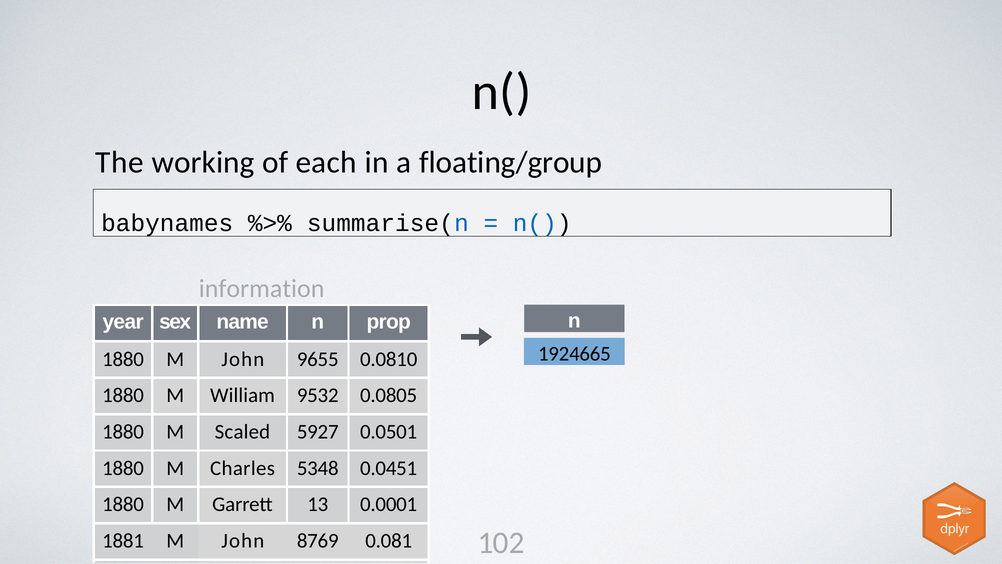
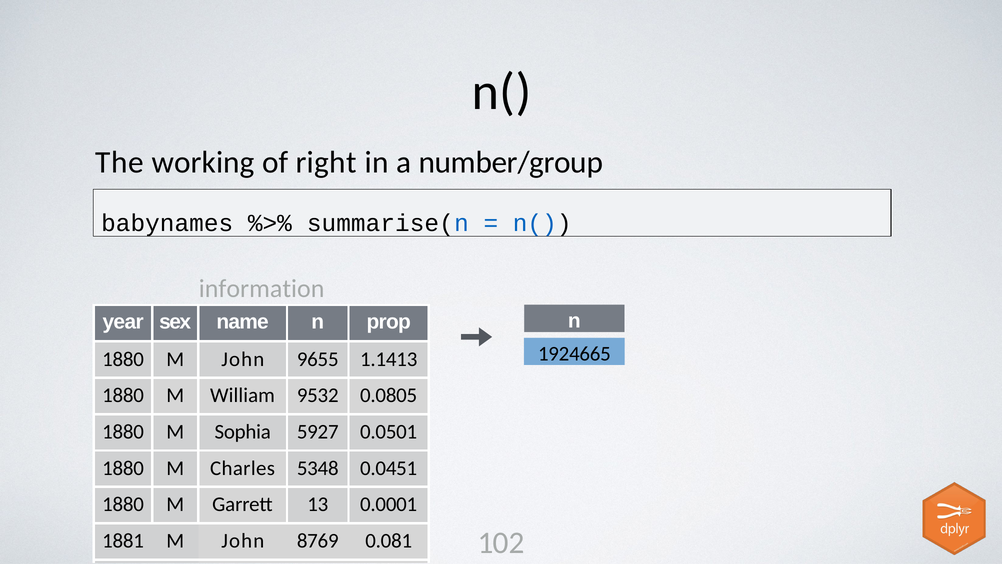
each: each -> right
floating/group: floating/group -> number/group
0.0810: 0.0810 -> 1.1413
Scaled: Scaled -> Sophia
